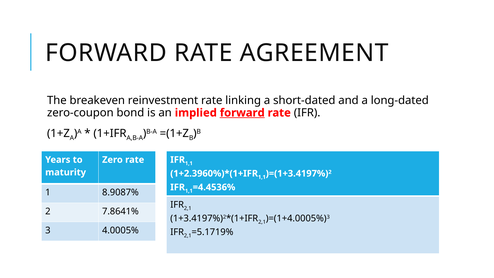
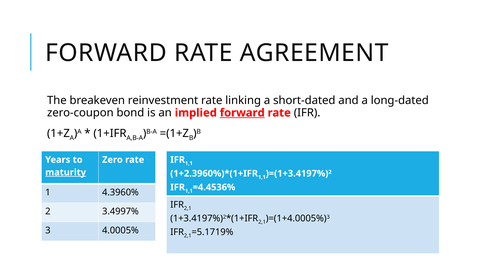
maturity underline: none -> present
8.9087%: 8.9087% -> 4.3960%
7.8641%: 7.8641% -> 3.4997%
